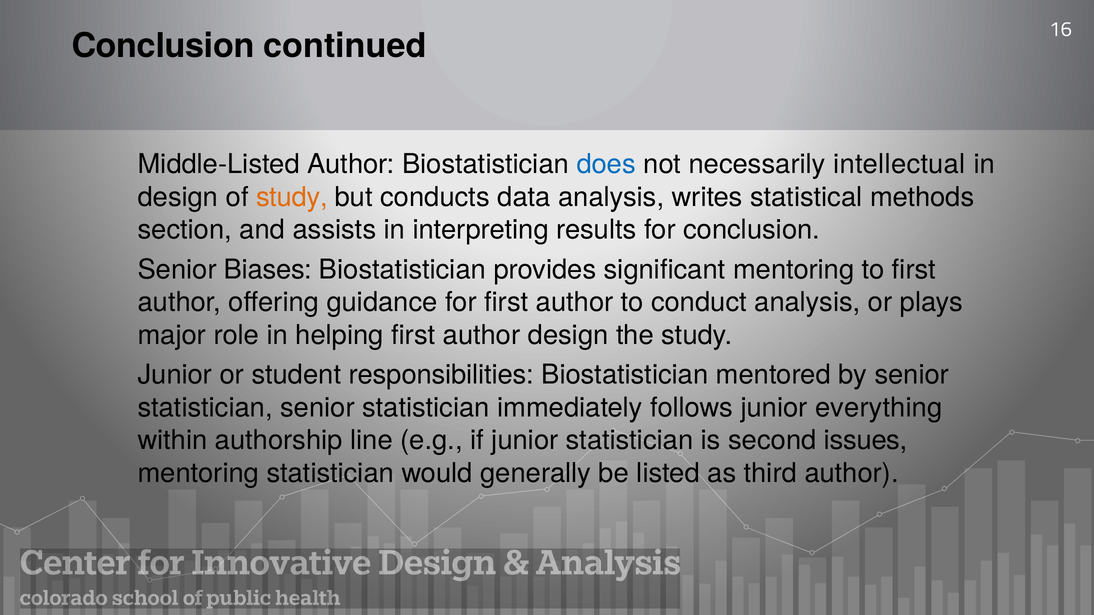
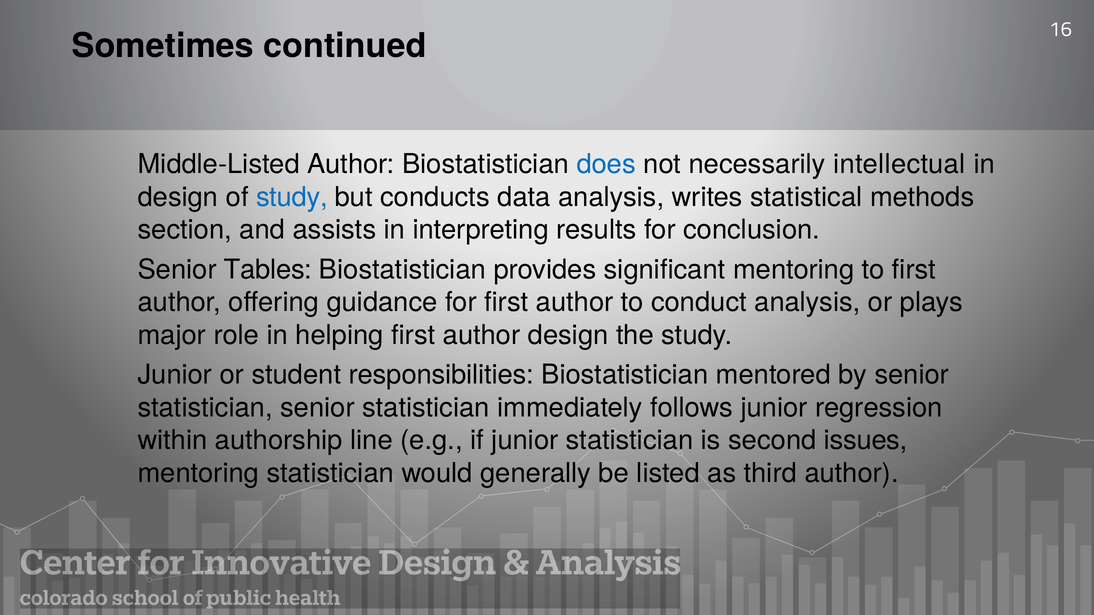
Conclusion at (163, 46): Conclusion -> Sometimes
study at (292, 197) colour: orange -> blue
Biases: Biases -> Tables
everything: everything -> regression
